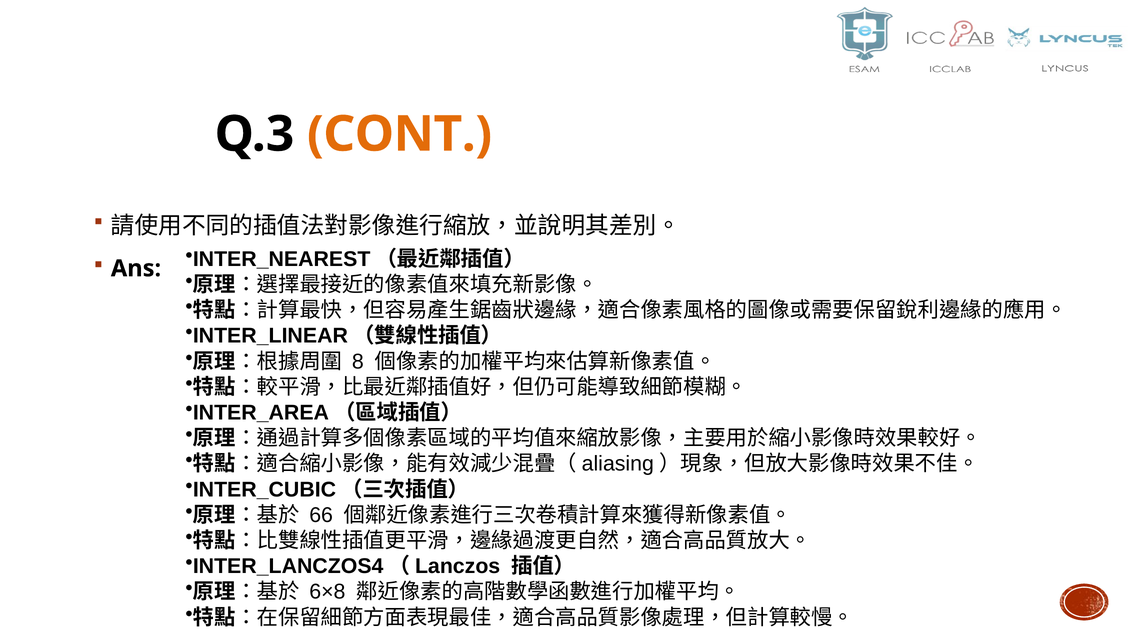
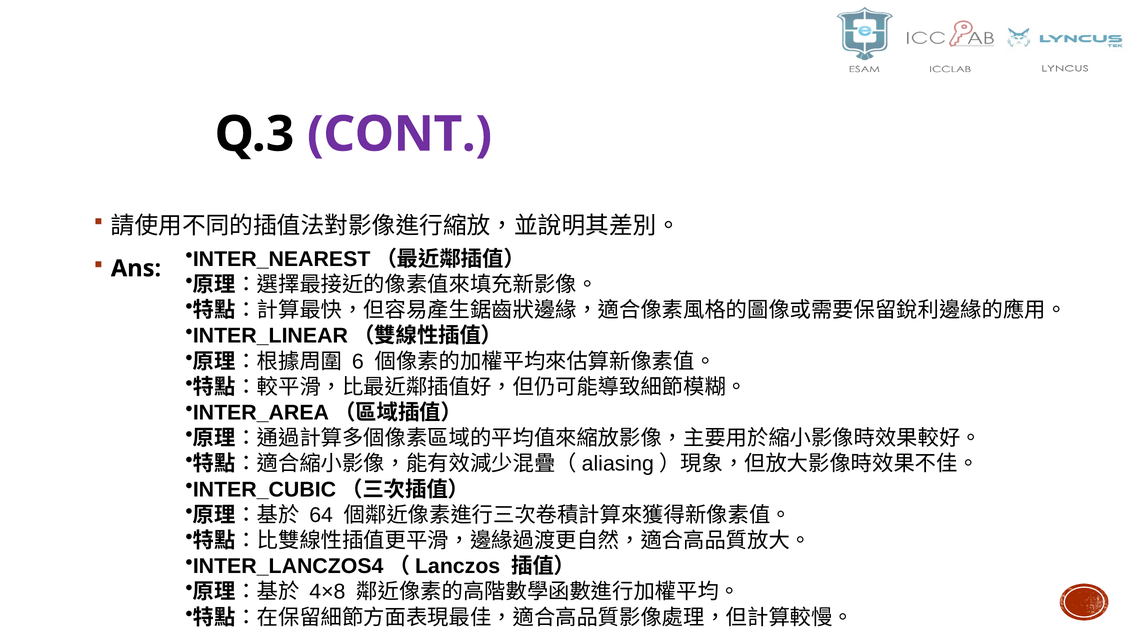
CONT colour: orange -> purple
8 at (358, 361): 8 -> 6
66: 66 -> 64
6×8: 6×8 -> 4×8
